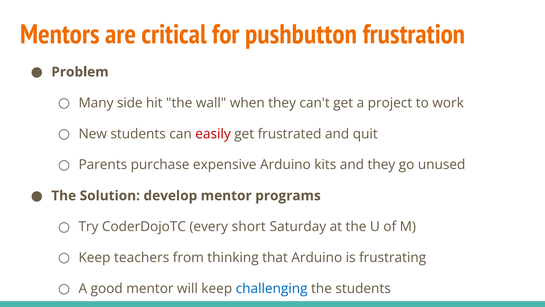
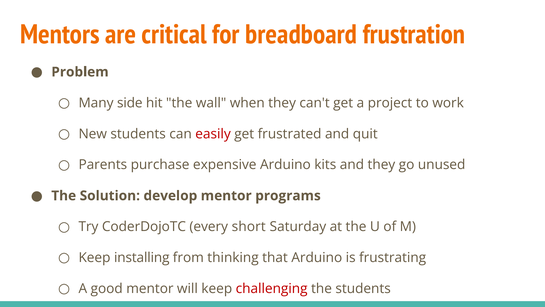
pushbutton: pushbutton -> breadboard
teachers: teachers -> installing
challenging colour: blue -> red
